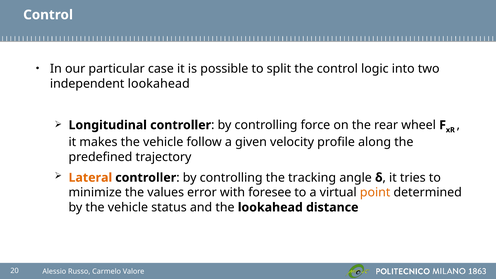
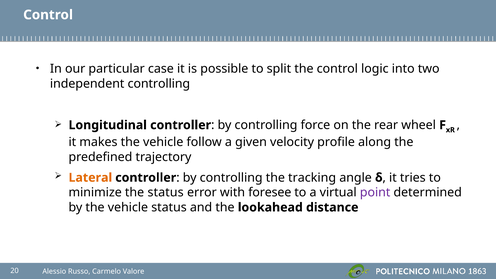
independent lookahead: lookahead -> controlling
the values: values -> status
point colour: orange -> purple
